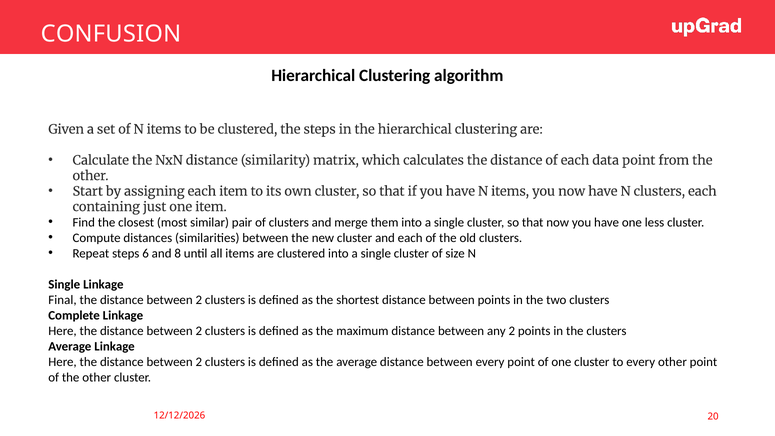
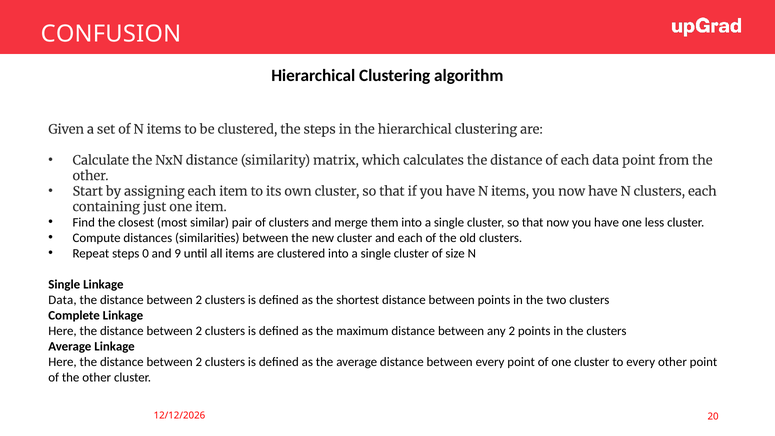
6: 6 -> 0
8: 8 -> 9
Final at (62, 300): Final -> Data
